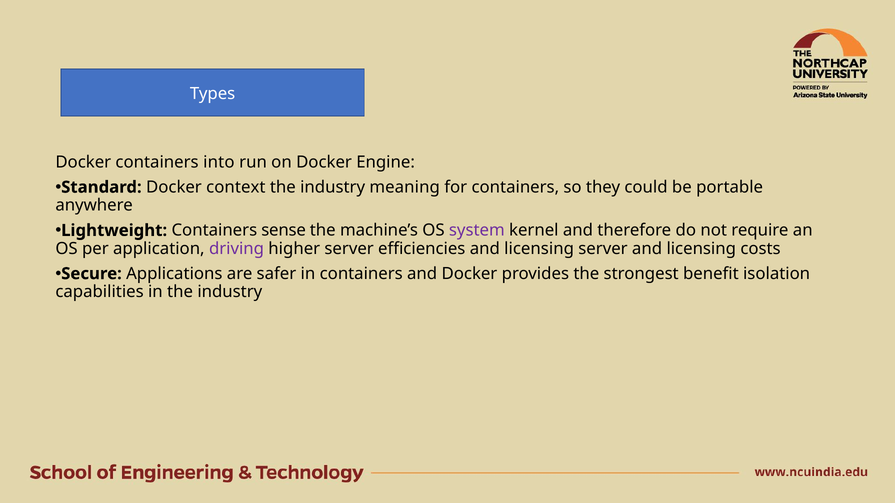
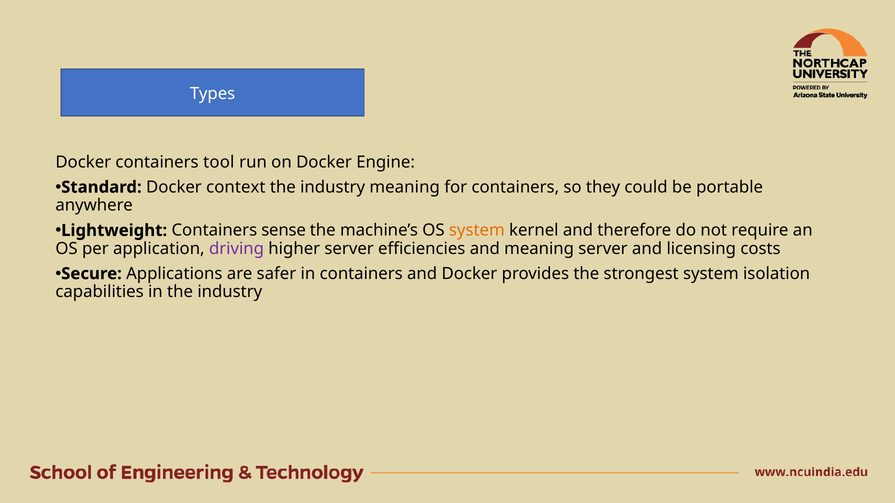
into: into -> tool
system at (477, 231) colour: purple -> orange
efficiencies and licensing: licensing -> meaning
strongest benefit: benefit -> system
